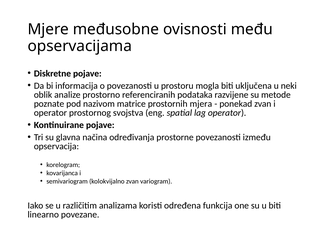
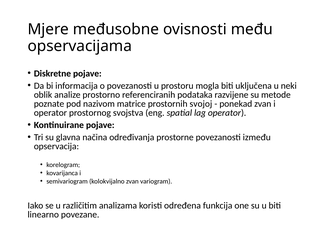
mjera: mjera -> svojoj
